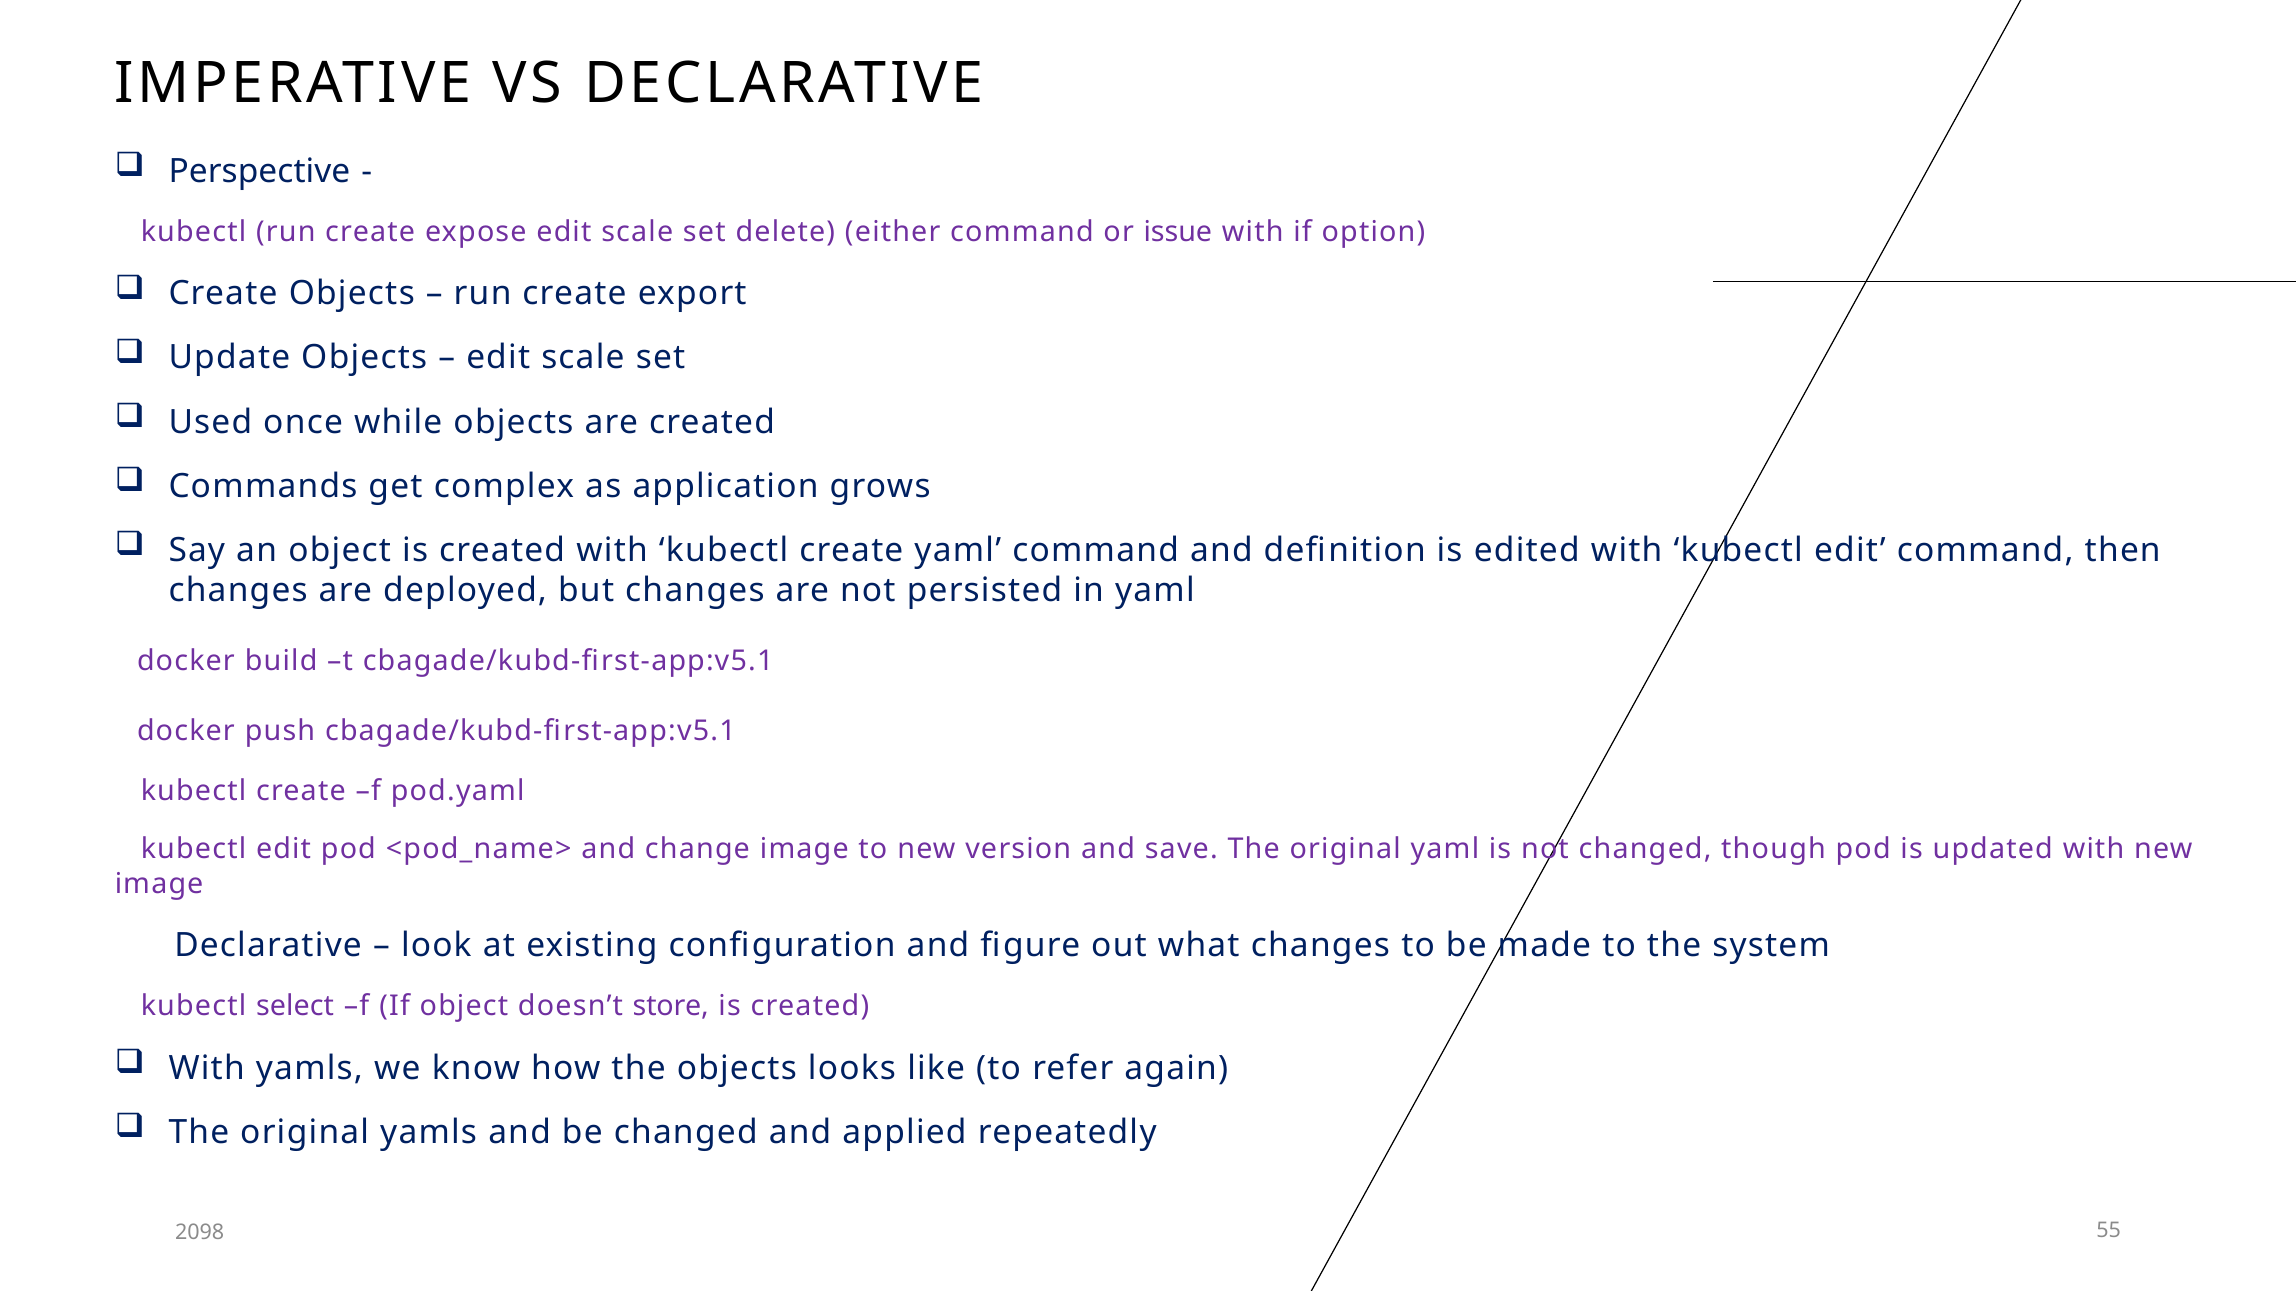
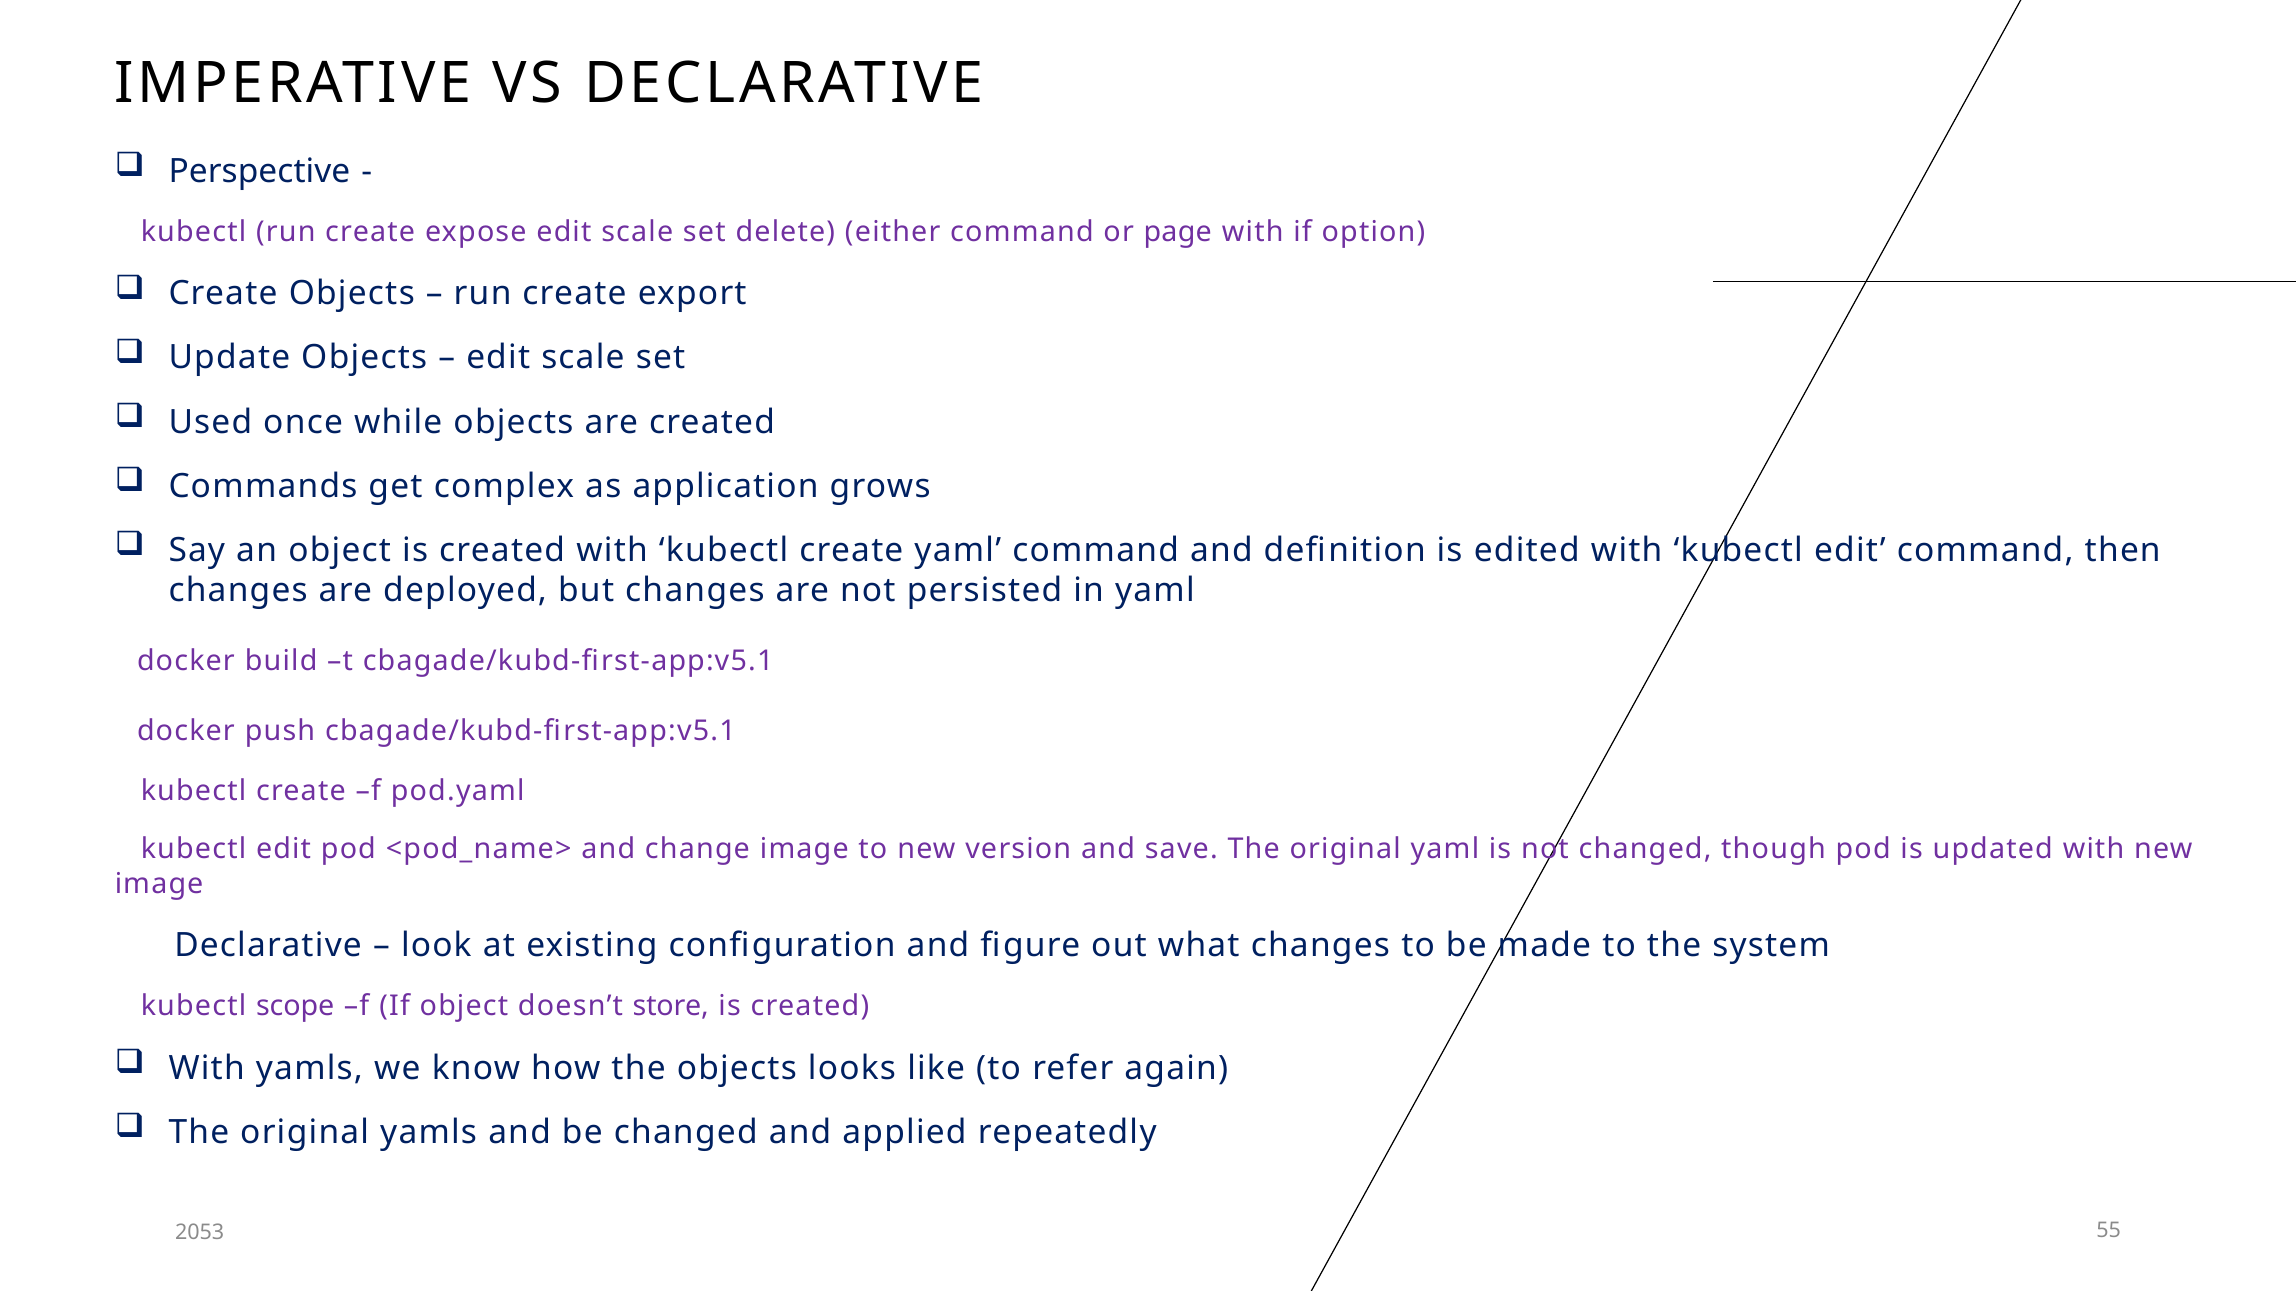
issue: issue -> page
select: select -> scope
2098: 2098 -> 2053
